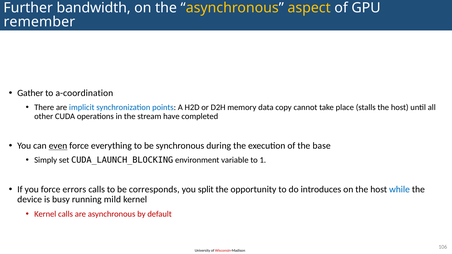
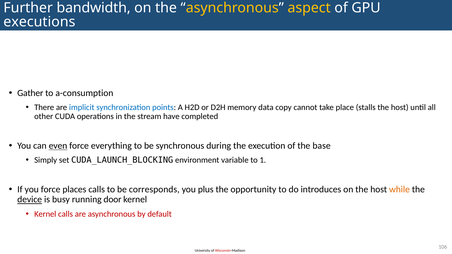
remember: remember -> executions
a-coordination: a-coordination -> a-consumption
errors: errors -> places
split: split -> plus
while colour: blue -> orange
device underline: none -> present
mild: mild -> door
